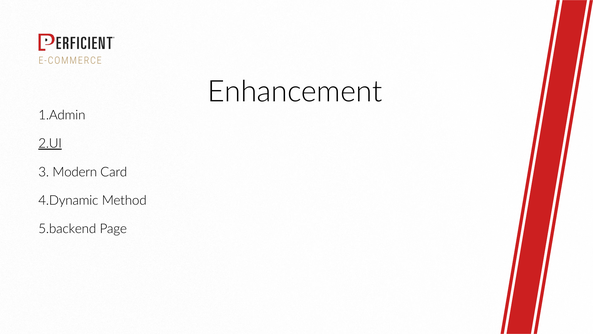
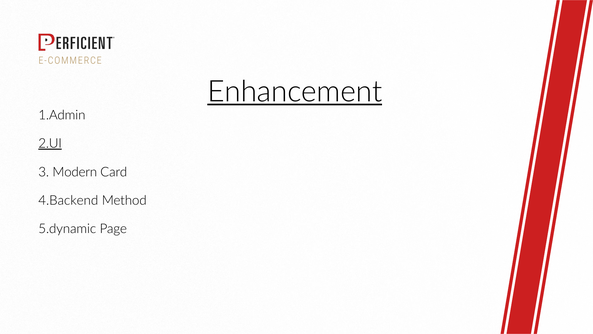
Enhancement underline: none -> present
4.Dynamic: 4.Dynamic -> 4.Backend
5.backend: 5.backend -> 5.dynamic
